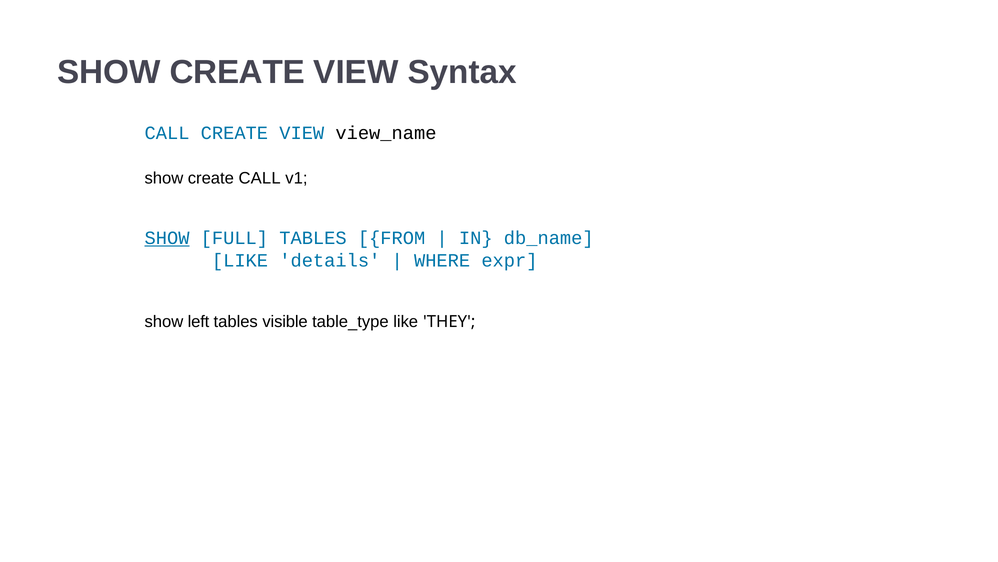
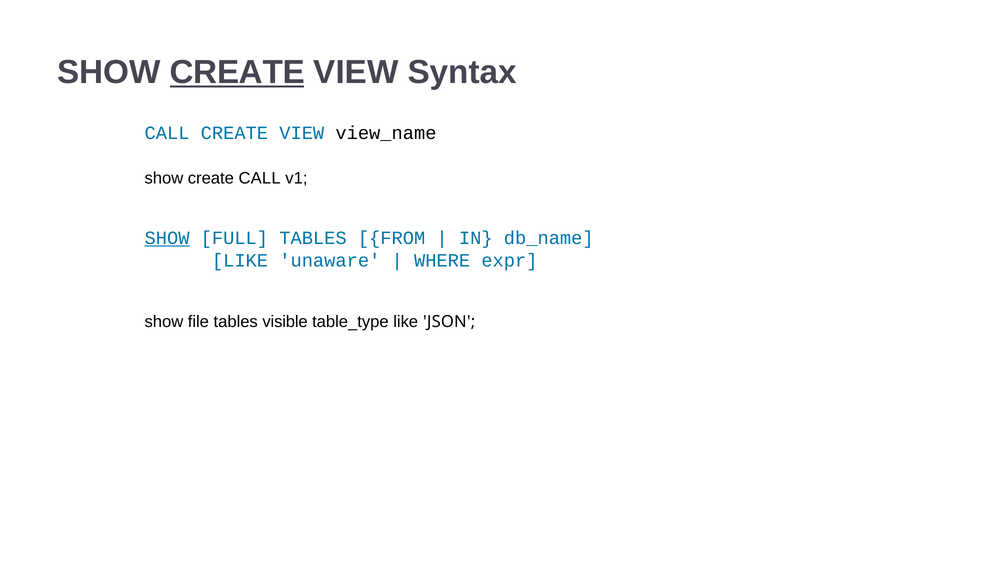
CREATE at (237, 72) underline: none -> present
details: details -> unaware
left: left -> file
THEY: THEY -> JSON
